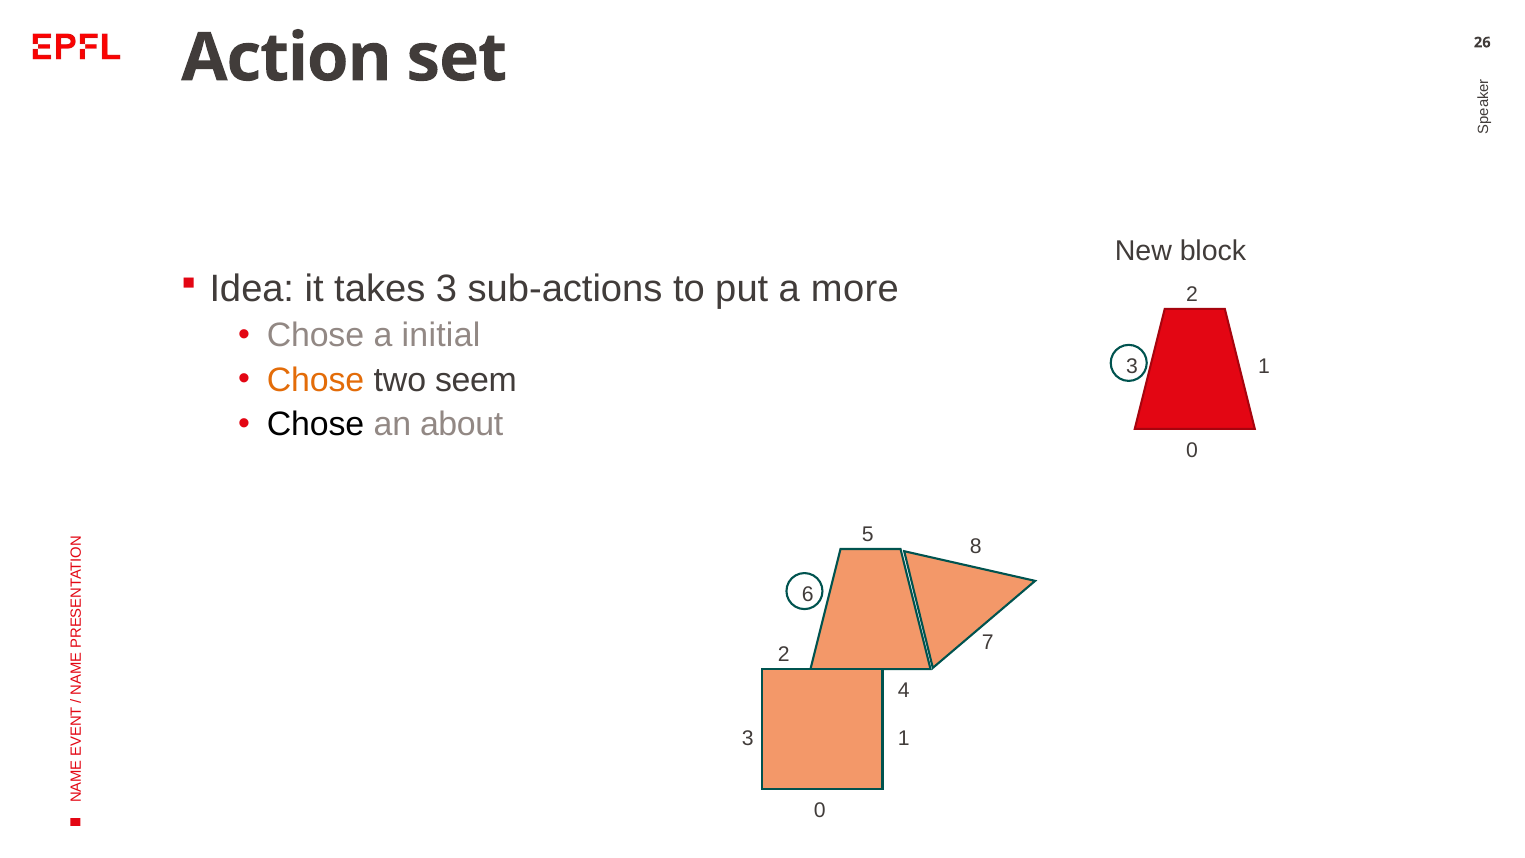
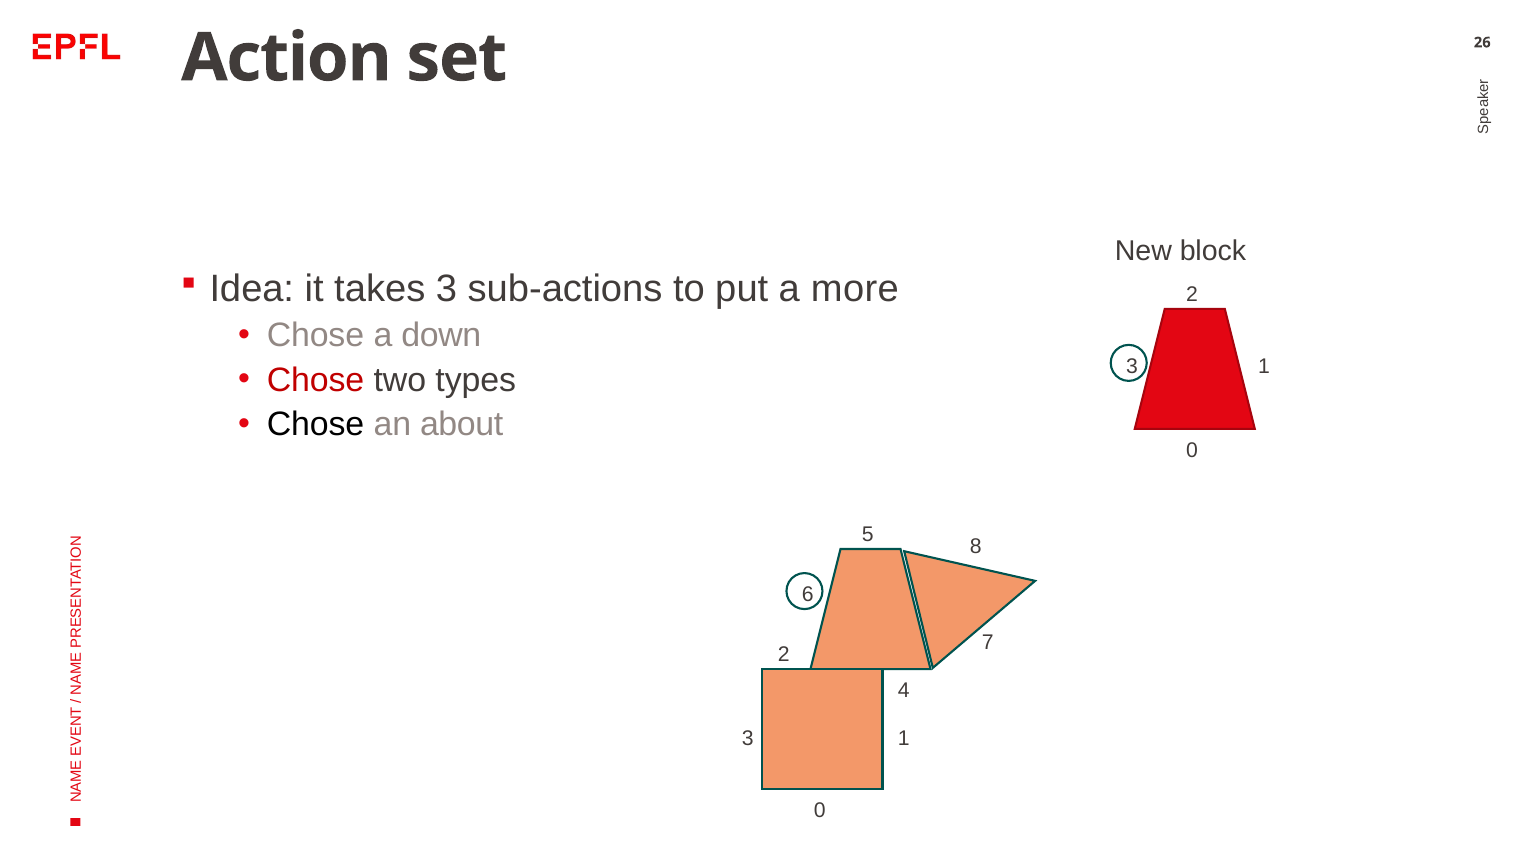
initial: initial -> down
Chose at (316, 380) colour: orange -> red
seem: seem -> types
